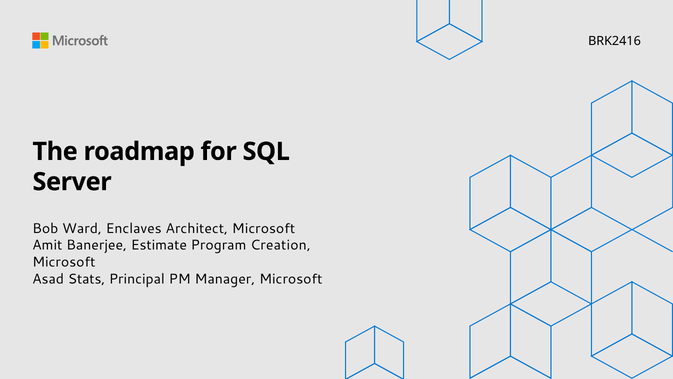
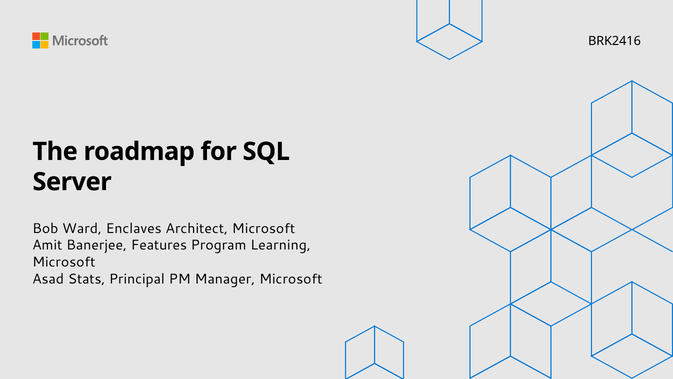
Estimate: Estimate -> Features
Creation: Creation -> Learning
